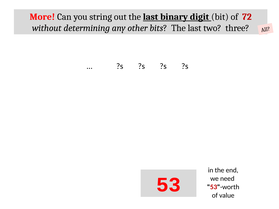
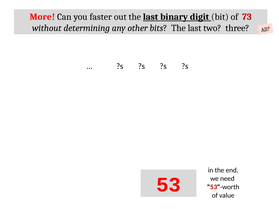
string: string -> faster
72: 72 -> 73
